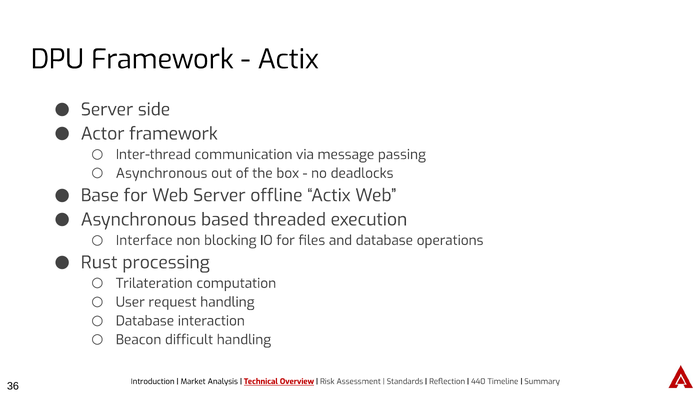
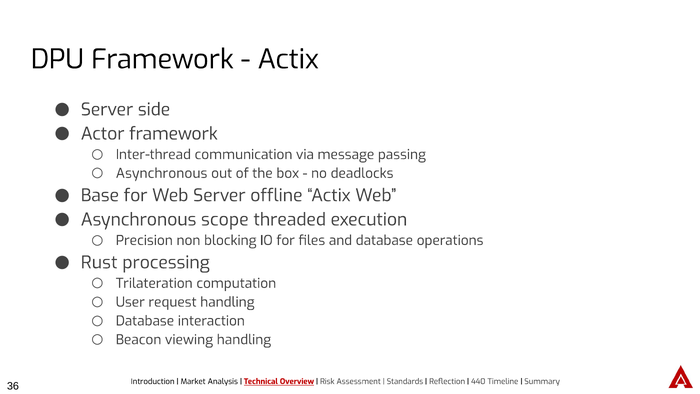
based: based -> scope
Interface: Interface -> Precision
difficult: difficult -> viewing
